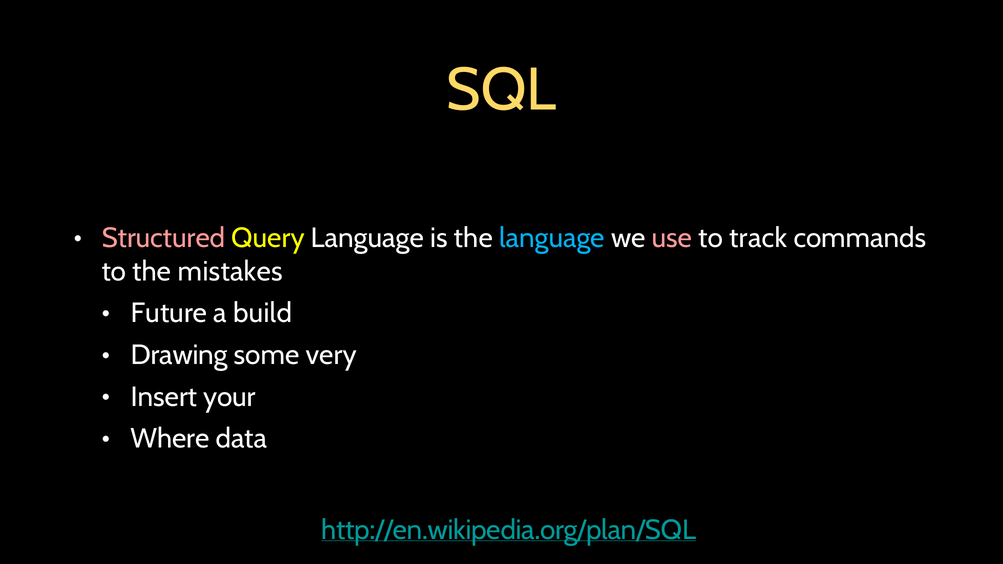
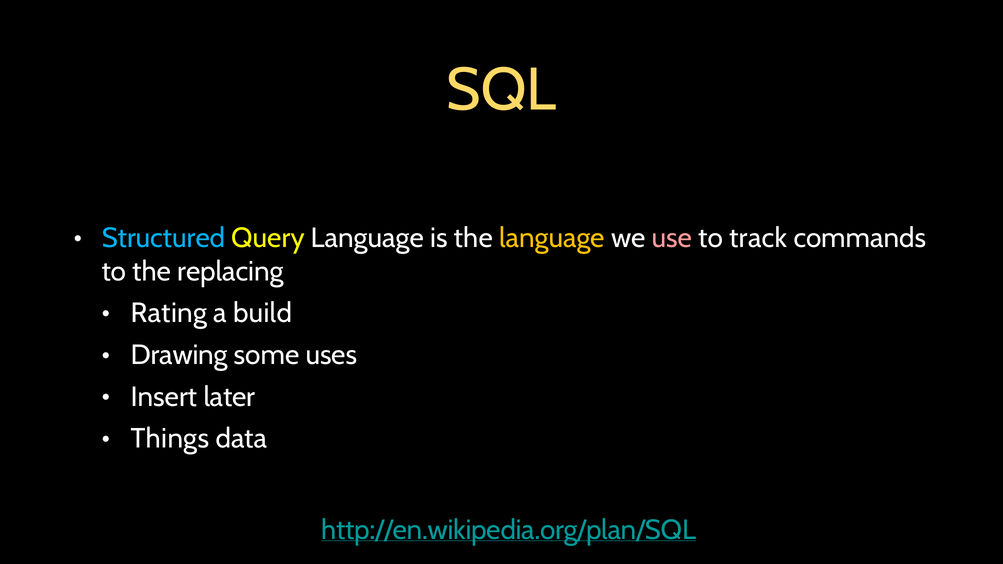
Structured colour: pink -> light blue
language at (552, 238) colour: light blue -> yellow
mistakes: mistakes -> replacing
Future: Future -> Rating
very: very -> uses
your: your -> later
Where: Where -> Things
